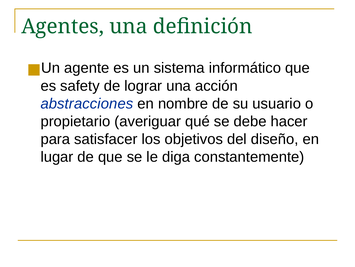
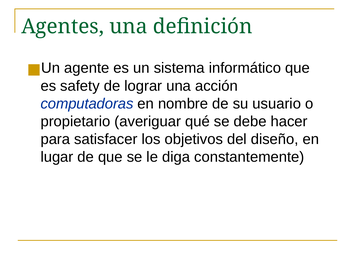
abstracciones: abstracciones -> computadoras
